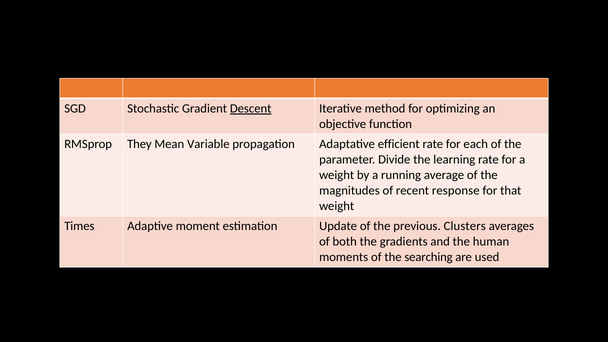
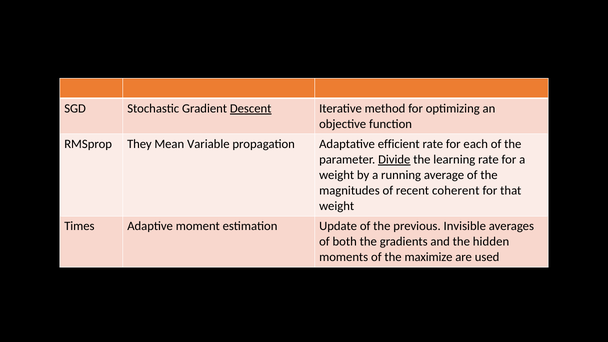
Divide underline: none -> present
response: response -> coherent
Clusters: Clusters -> Invisible
human: human -> hidden
searching: searching -> maximize
